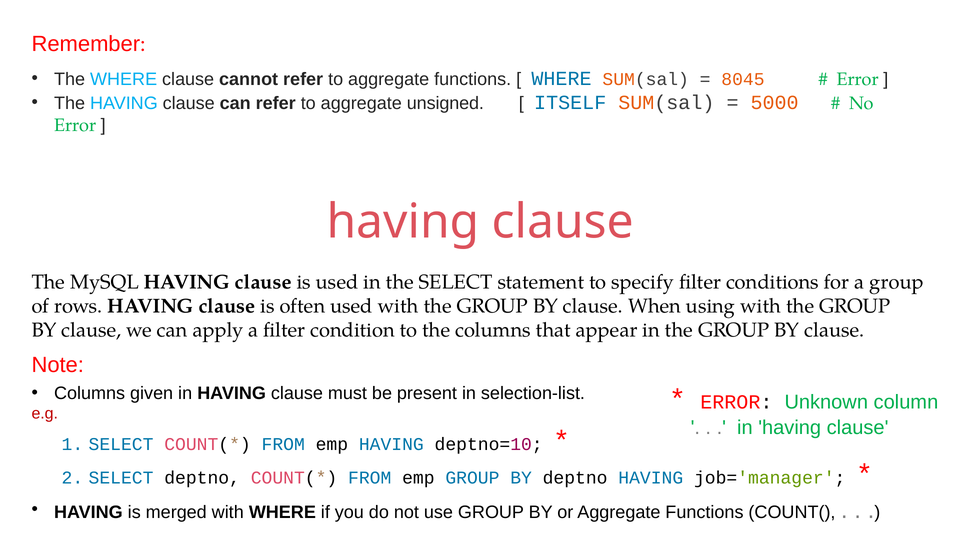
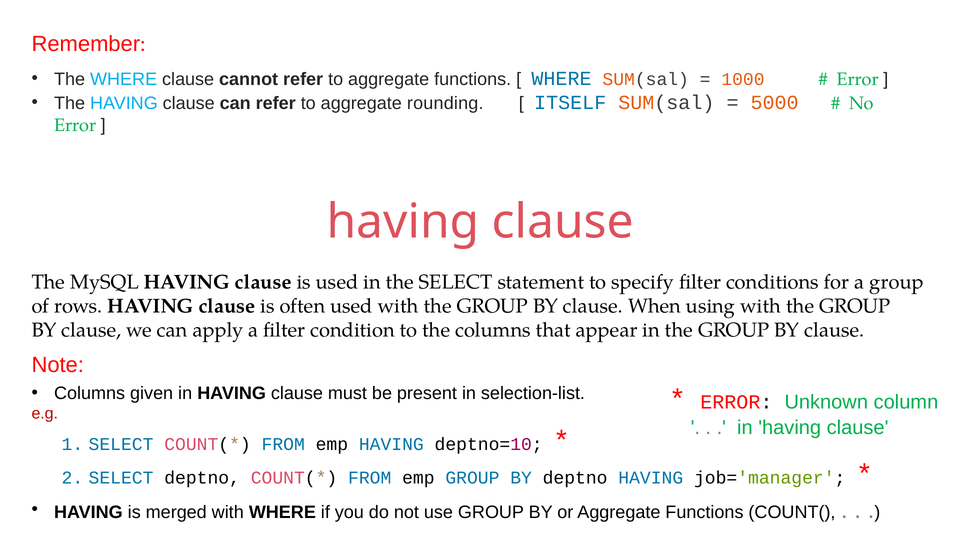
8045: 8045 -> 1000
unsigned: unsigned -> rounding
